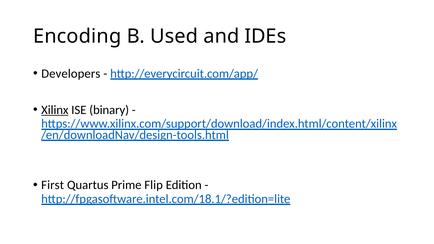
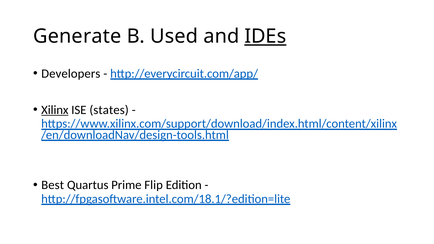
Encoding: Encoding -> Generate
IDEs underline: none -> present
binary: binary -> states
First: First -> Best
